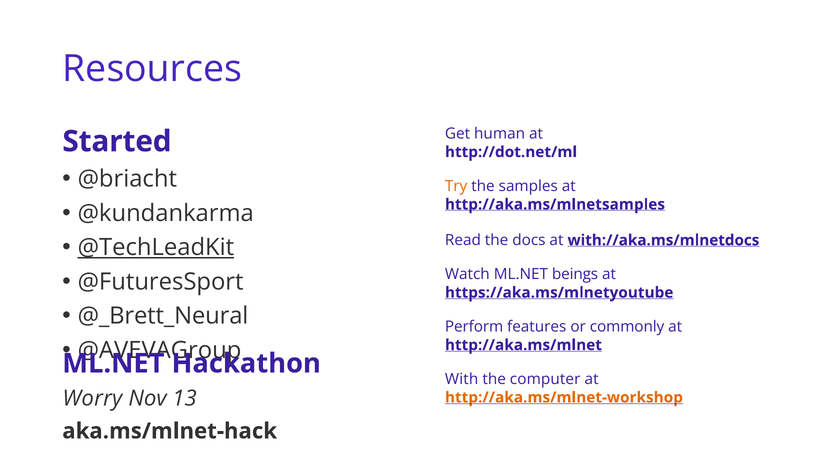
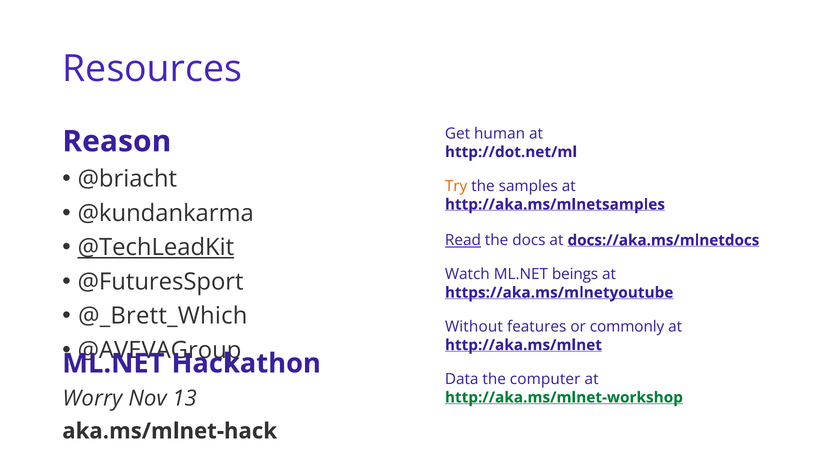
Started: Started -> Reason
Read underline: none -> present
with://aka.ms/mlnetdocs: with://aka.ms/mlnetdocs -> docs://aka.ms/mlnetdocs
@_Brett_Neural: @_Brett_Neural -> @_Brett_Which
Perform: Perform -> Without
With: With -> Data
http://aka.ms/mlnet-workshop colour: orange -> green
